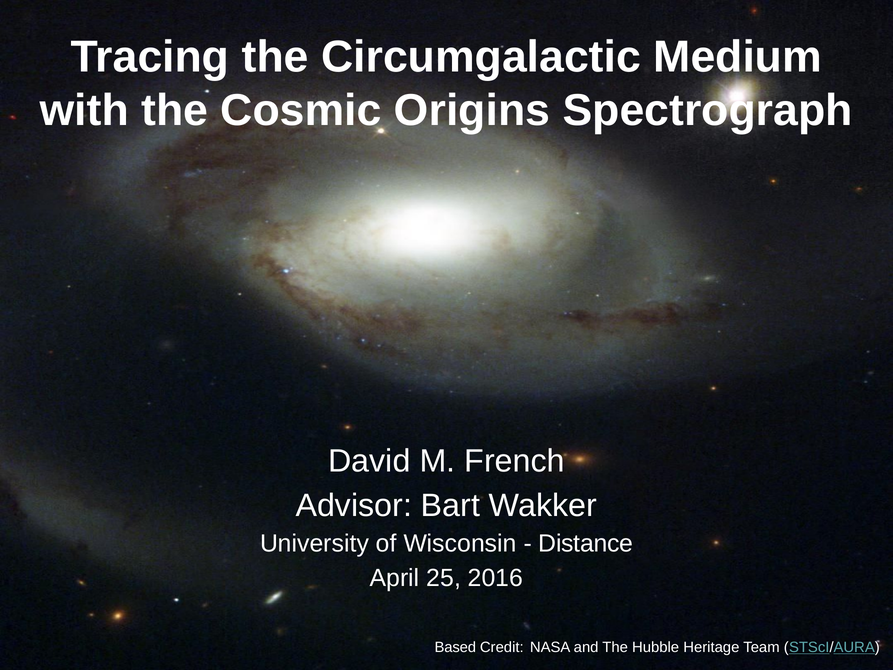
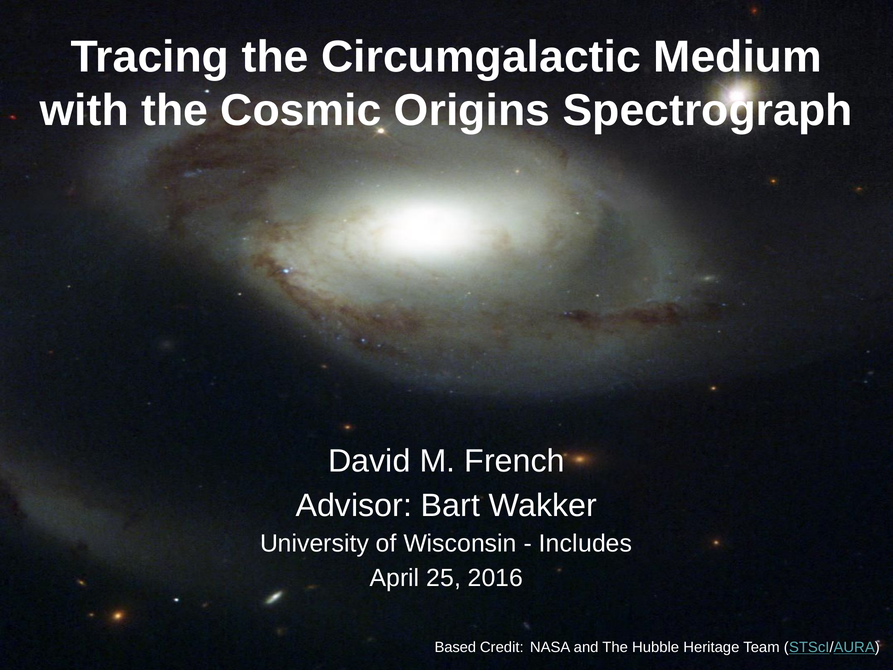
Distance: Distance -> Includes
